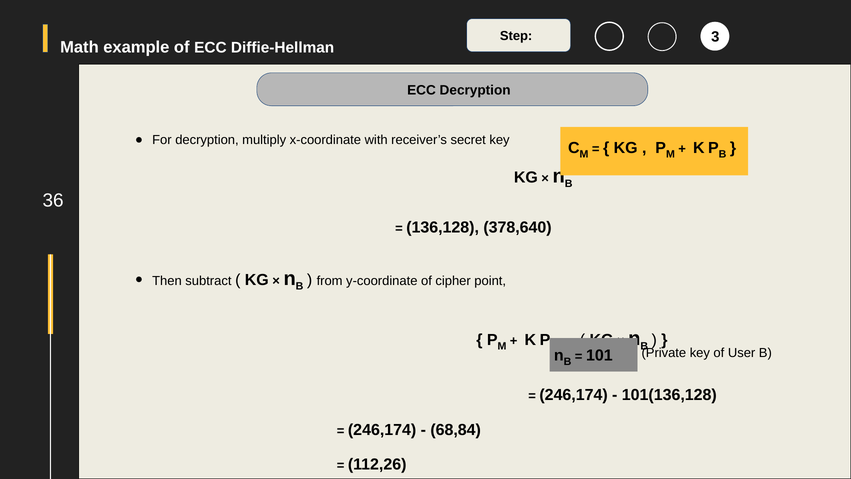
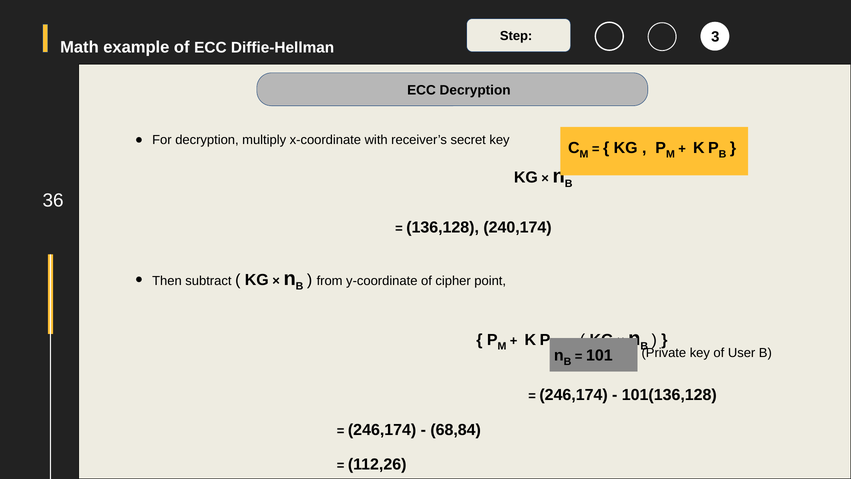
378,640: 378,640 -> 240,174
